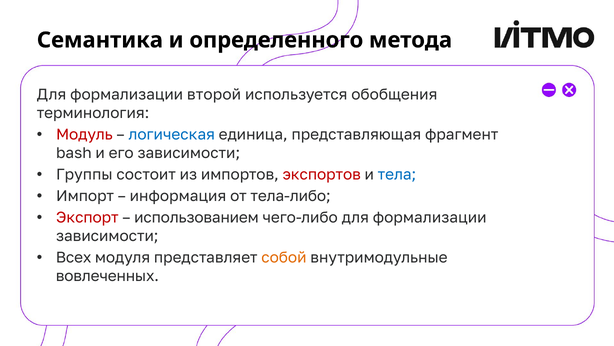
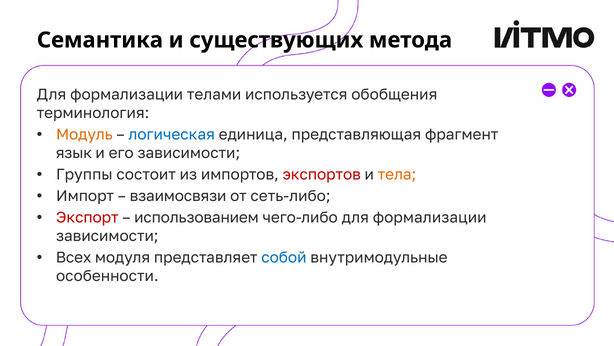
определенного: определенного -> существующих
второй: второй -> телами
Модуль colour: red -> orange
bash: bash -> язык
тела colour: blue -> orange
информация: информация -> взаимосвязи
тела-либо: тела-либо -> сеть-либо
собой colour: orange -> blue
вовлеченных: вовлеченных -> особенности
